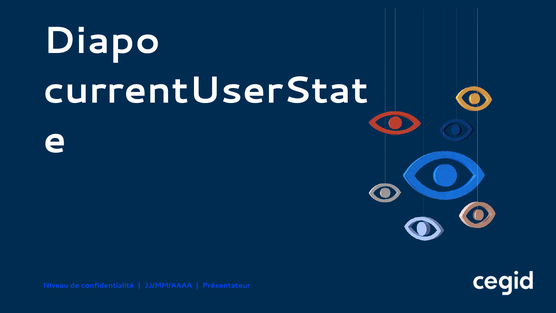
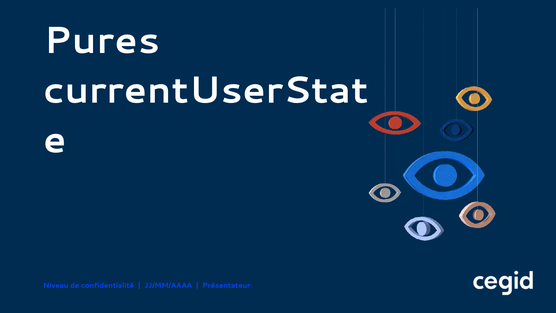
Diapo: Diapo -> Pures
